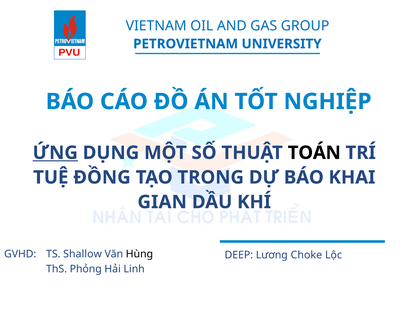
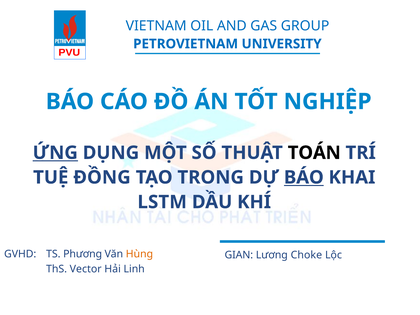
BÁO at (304, 177) underline: none -> present
GIAN: GIAN -> LSTM
Shallow: Shallow -> Phương
Hùng colour: black -> orange
DEEP: DEEP -> GIAN
Phỏng: Phỏng -> Vector
